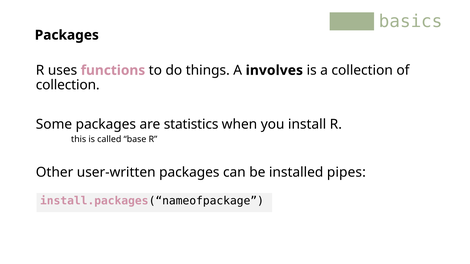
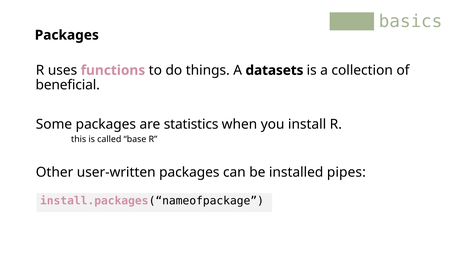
involves: involves -> datasets
collection at (68, 85): collection -> beneficial
